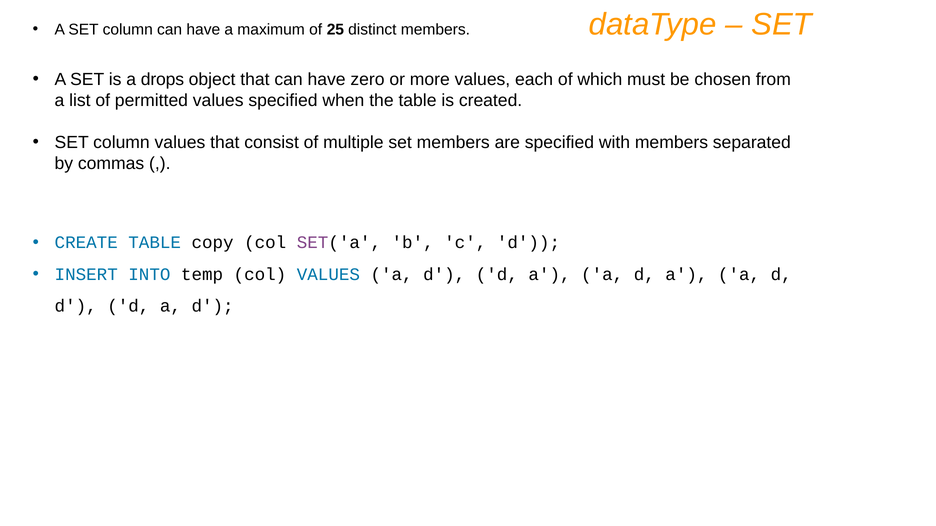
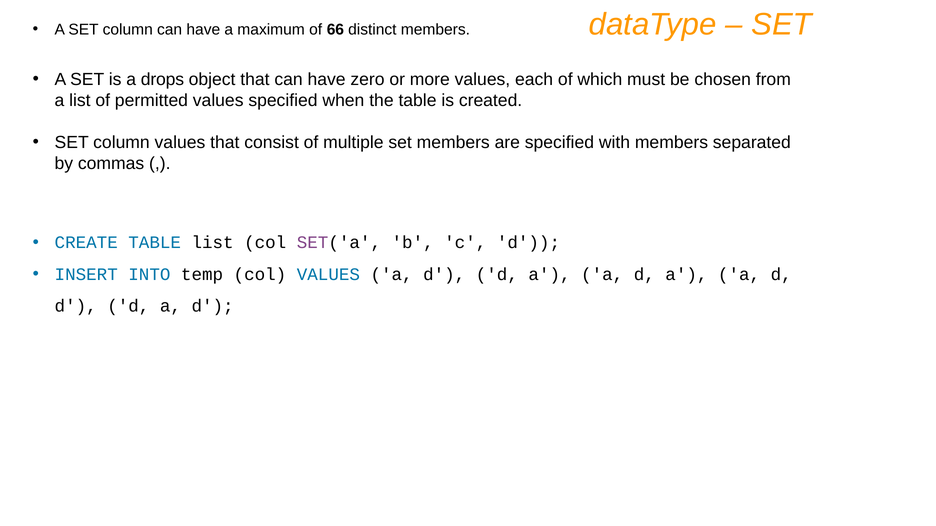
25: 25 -> 66
TABLE copy: copy -> list
